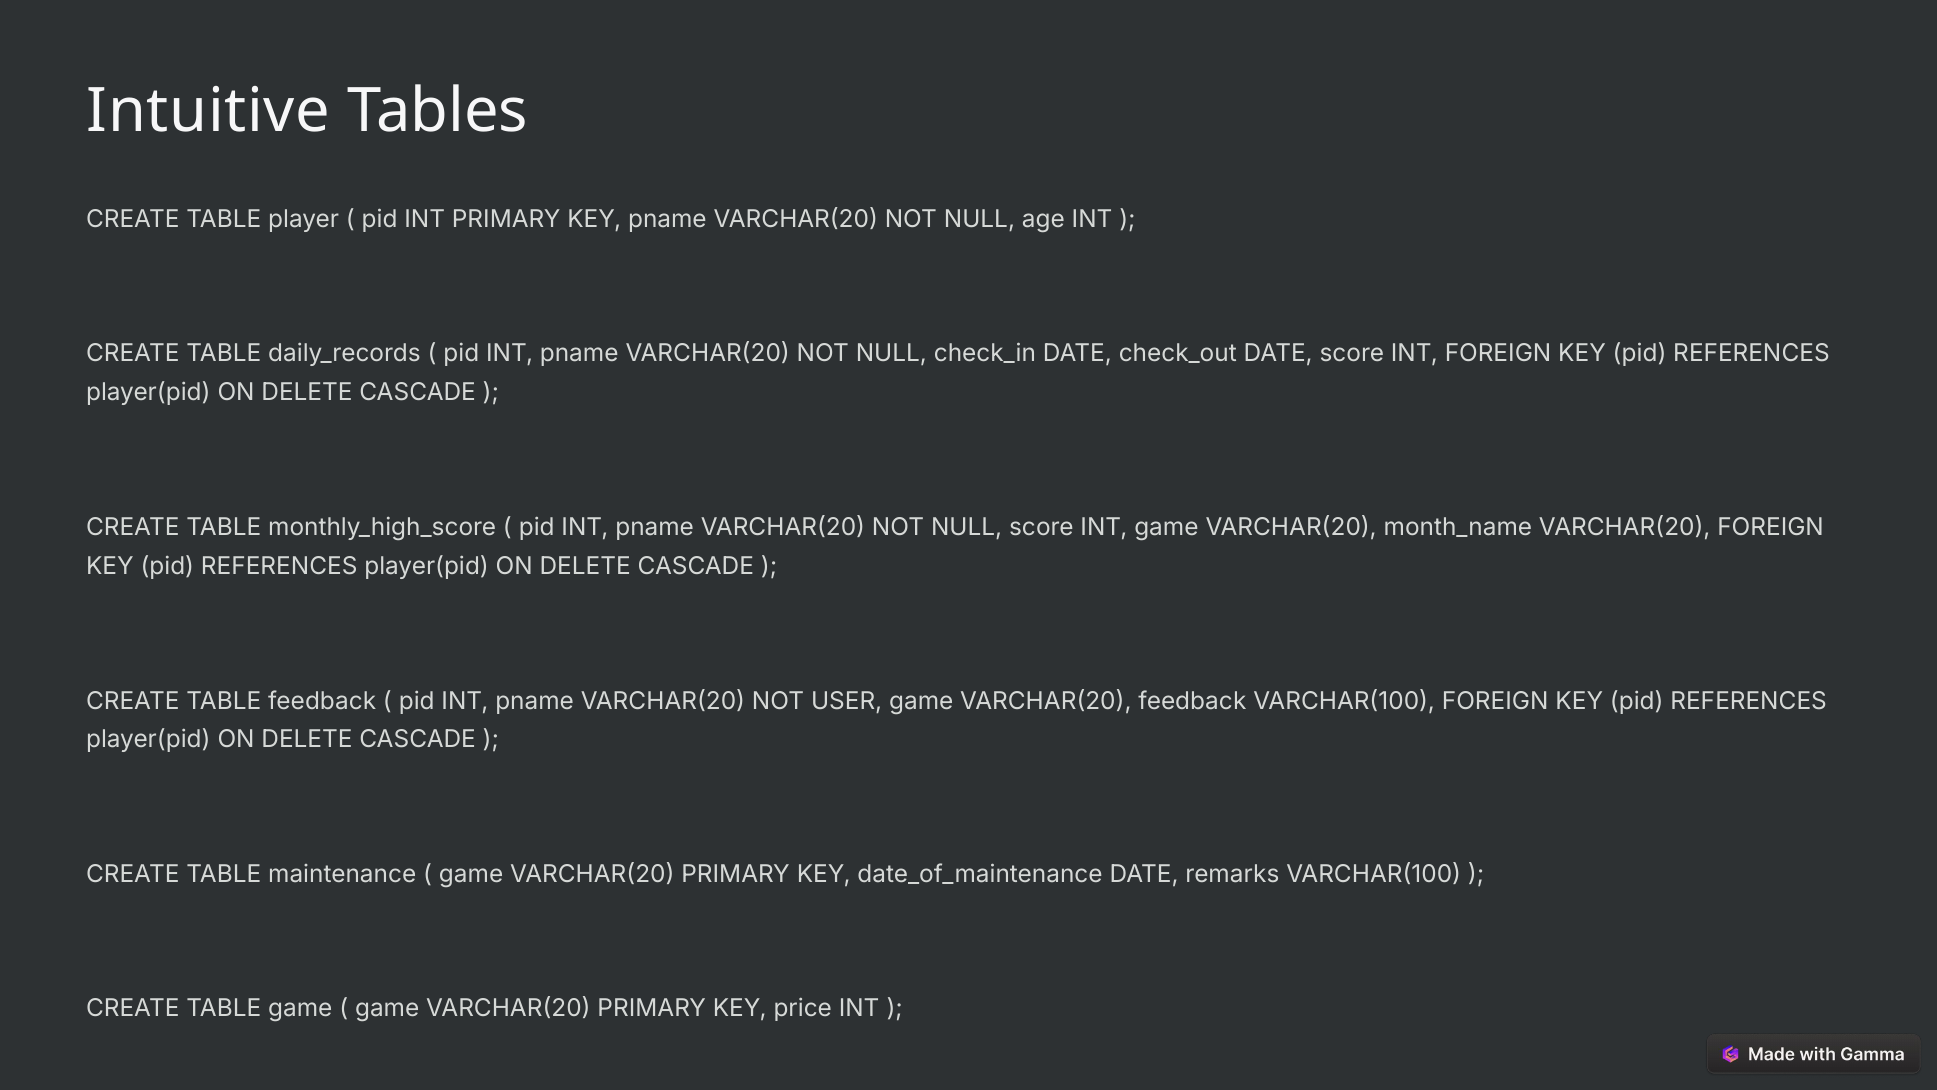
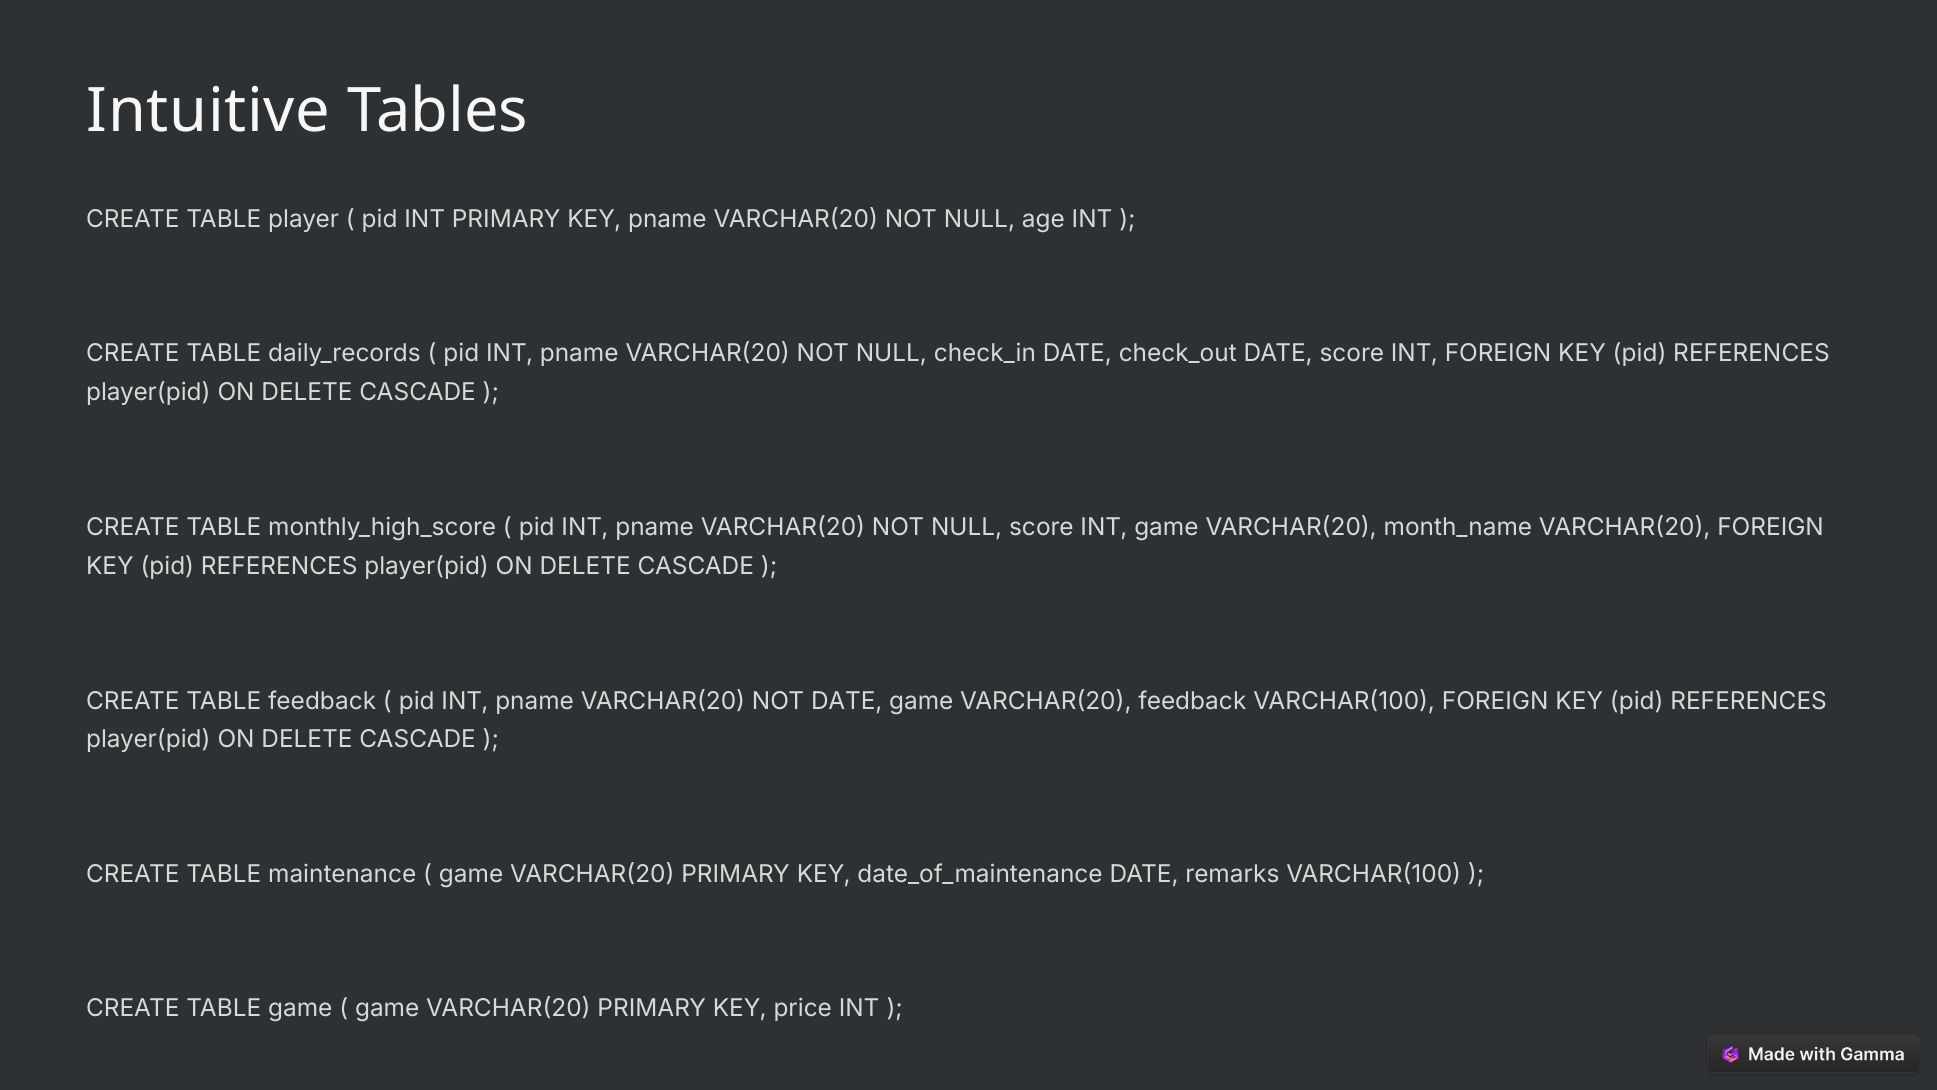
NOT USER: USER -> DATE
